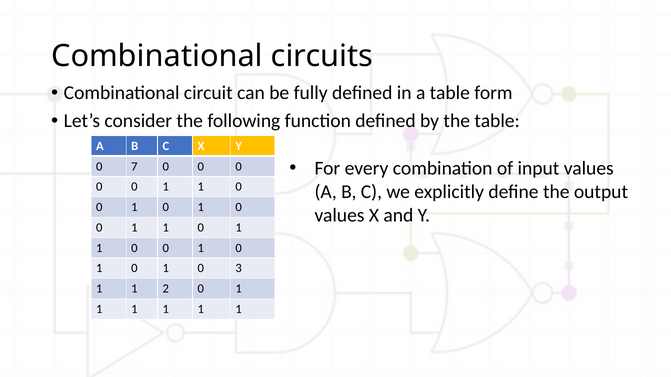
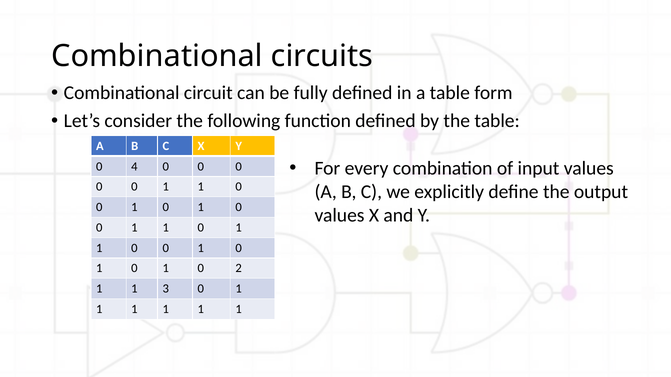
7: 7 -> 4
3: 3 -> 2
2: 2 -> 3
